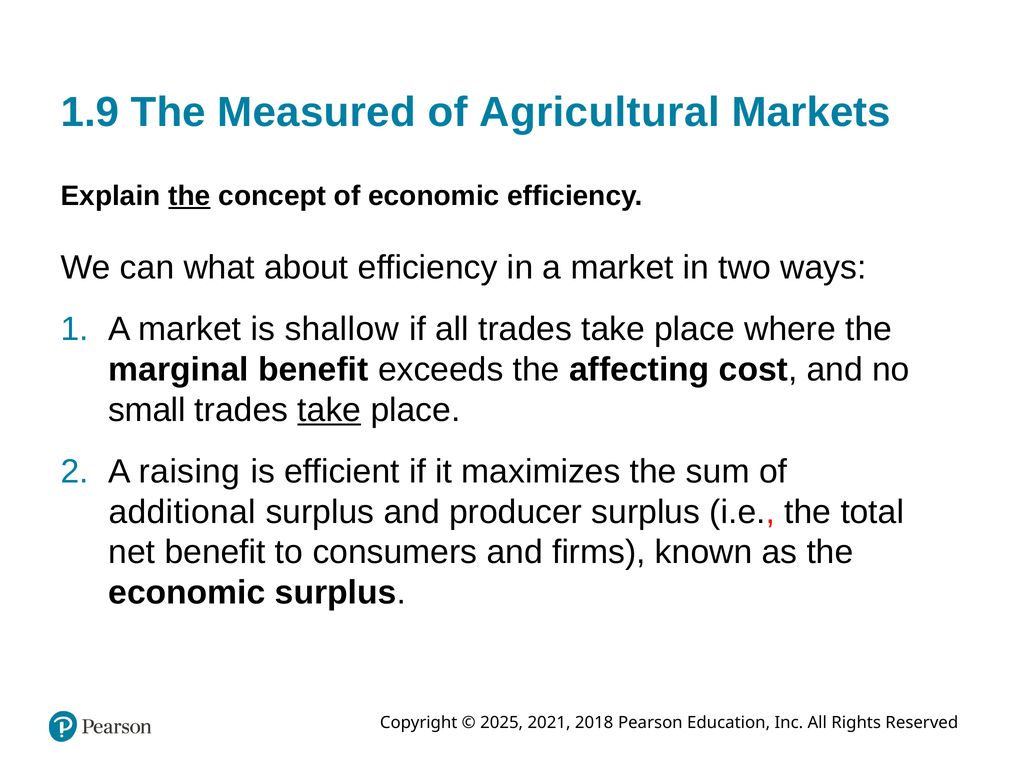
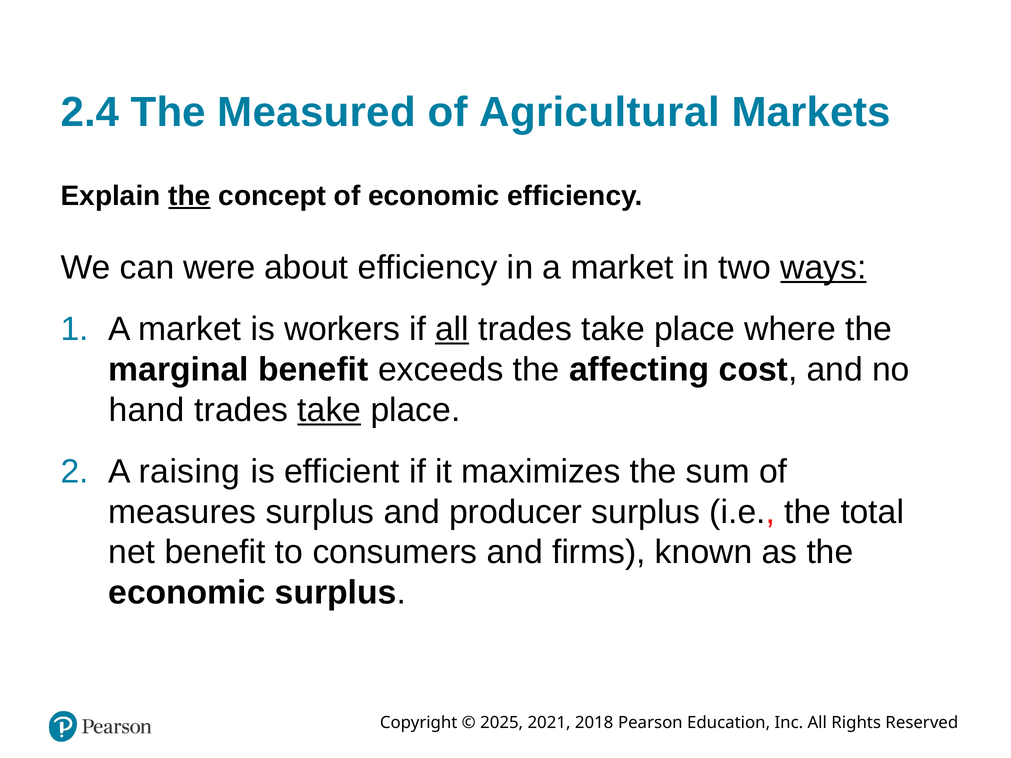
1.9: 1.9 -> 2.4
what: what -> were
ways underline: none -> present
shallow: shallow -> workers
all at (452, 329) underline: none -> present
small: small -> hand
additional: additional -> measures
